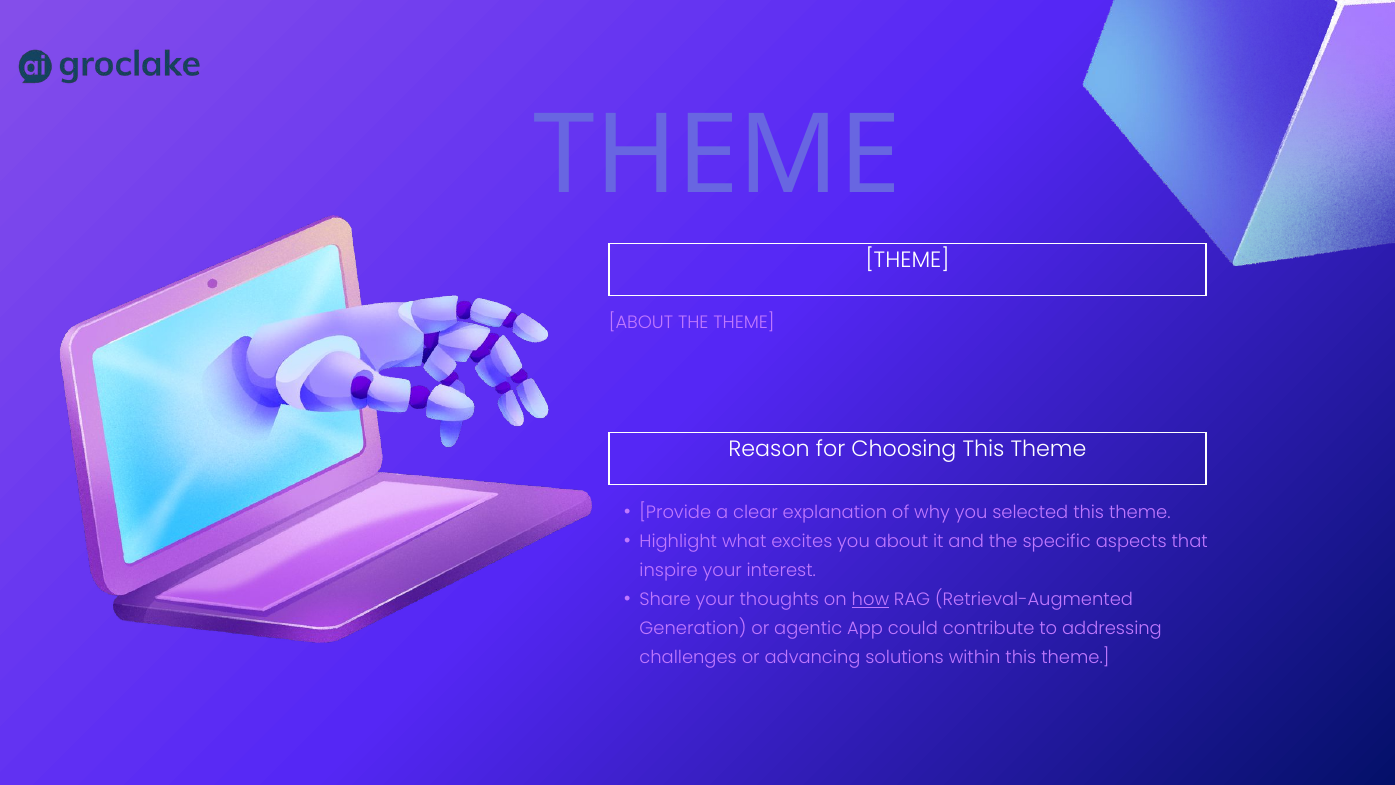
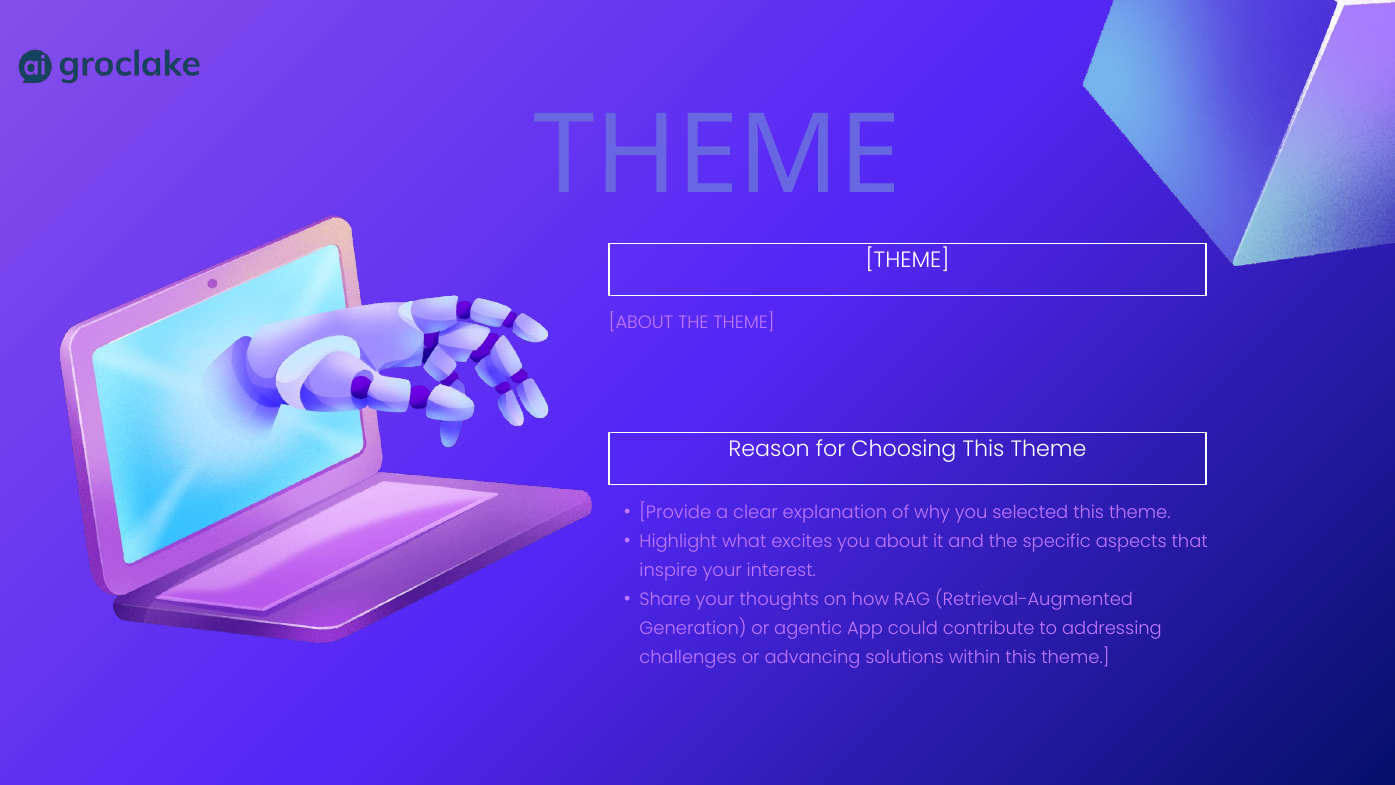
how underline: present -> none
